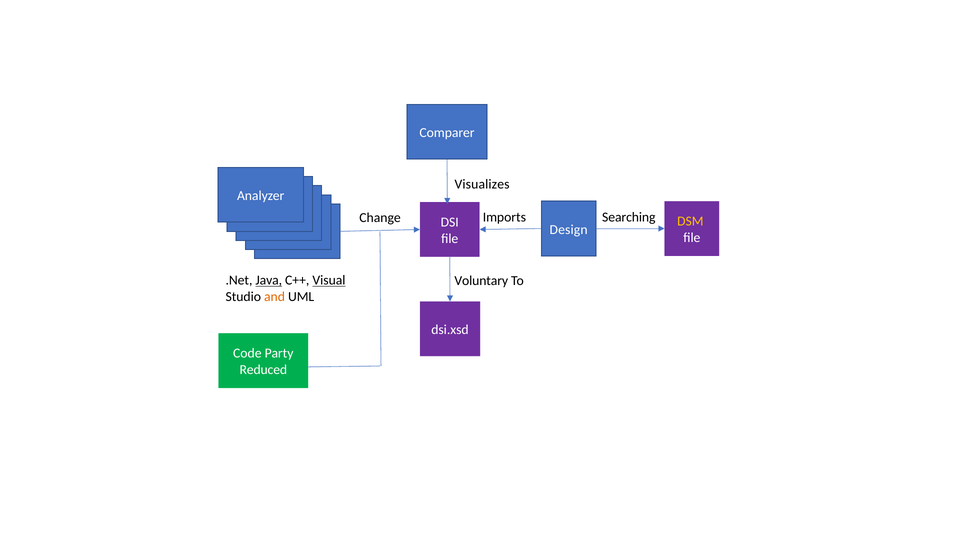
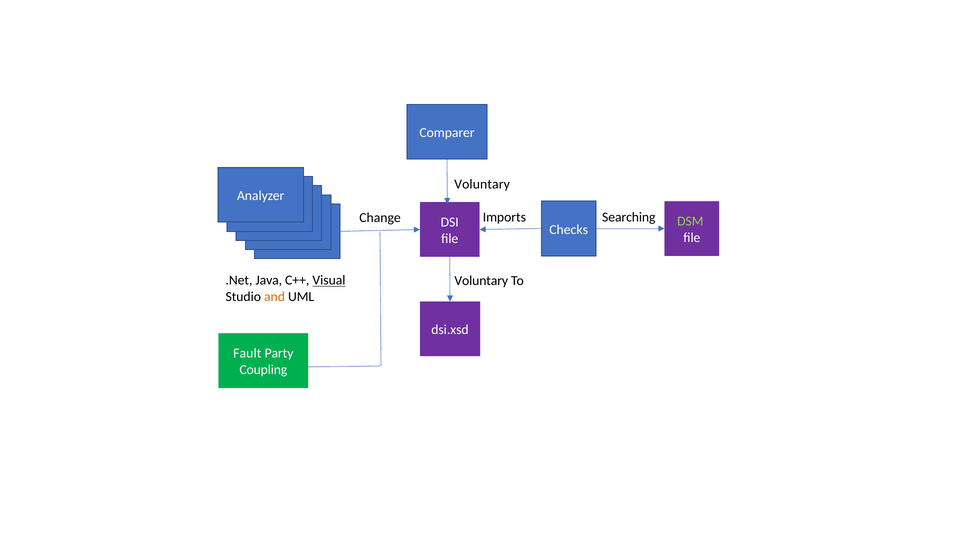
Visualizes at (482, 184): Visualizes -> Voluntary
DSM colour: yellow -> light green
Design: Design -> Checks
Java underline: present -> none
Code: Code -> Fault
Reduced: Reduced -> Coupling
